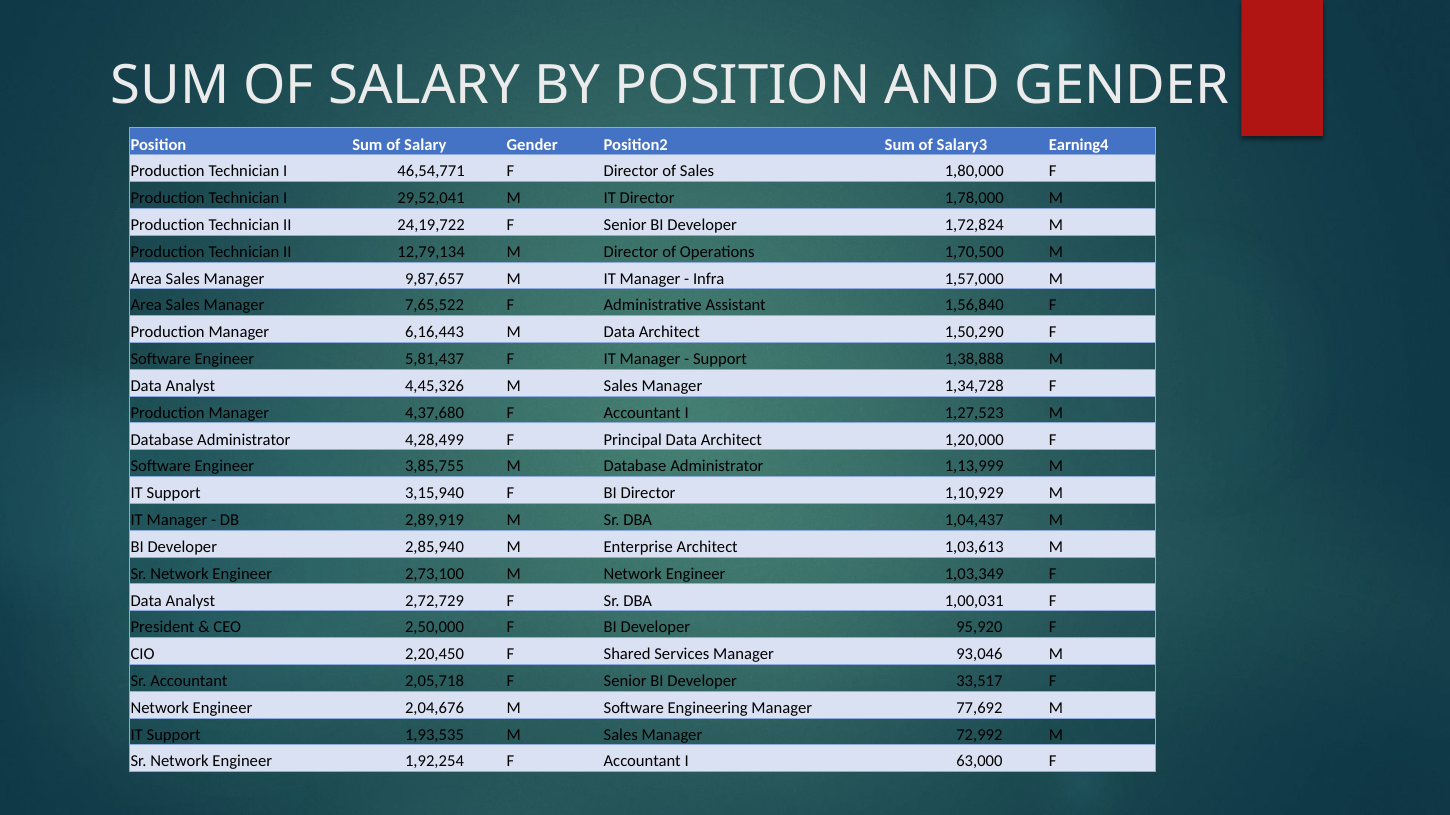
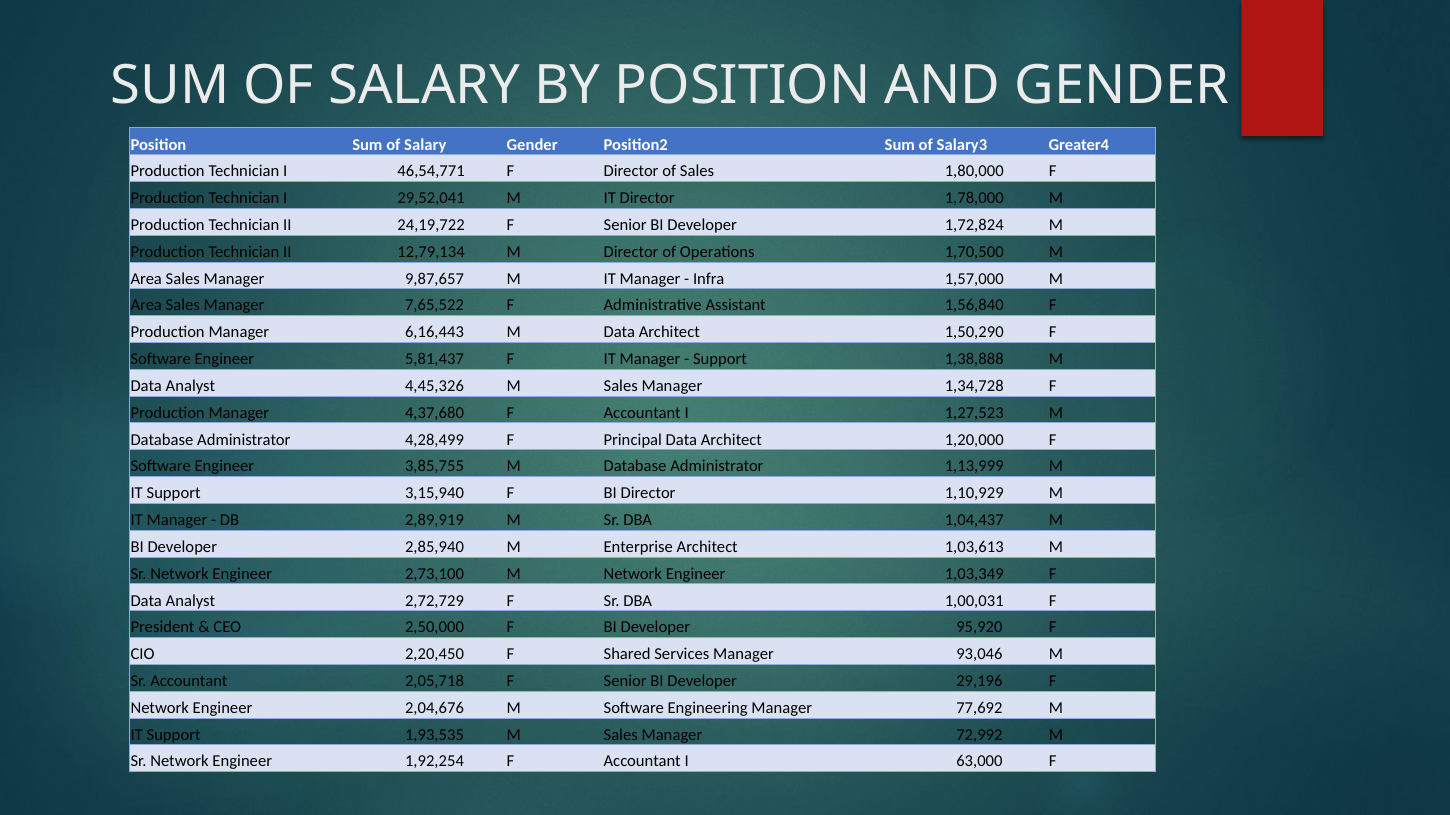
Earning4: Earning4 -> Greater4
33,517: 33,517 -> 29,196
